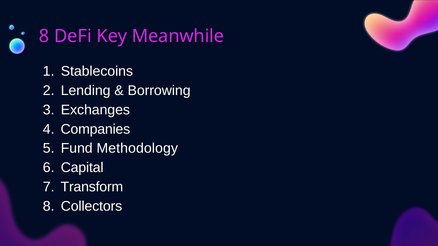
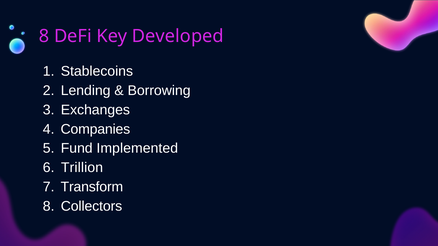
Meanwhile: Meanwhile -> Developed
Methodology: Methodology -> Implemented
Capital: Capital -> Trillion
